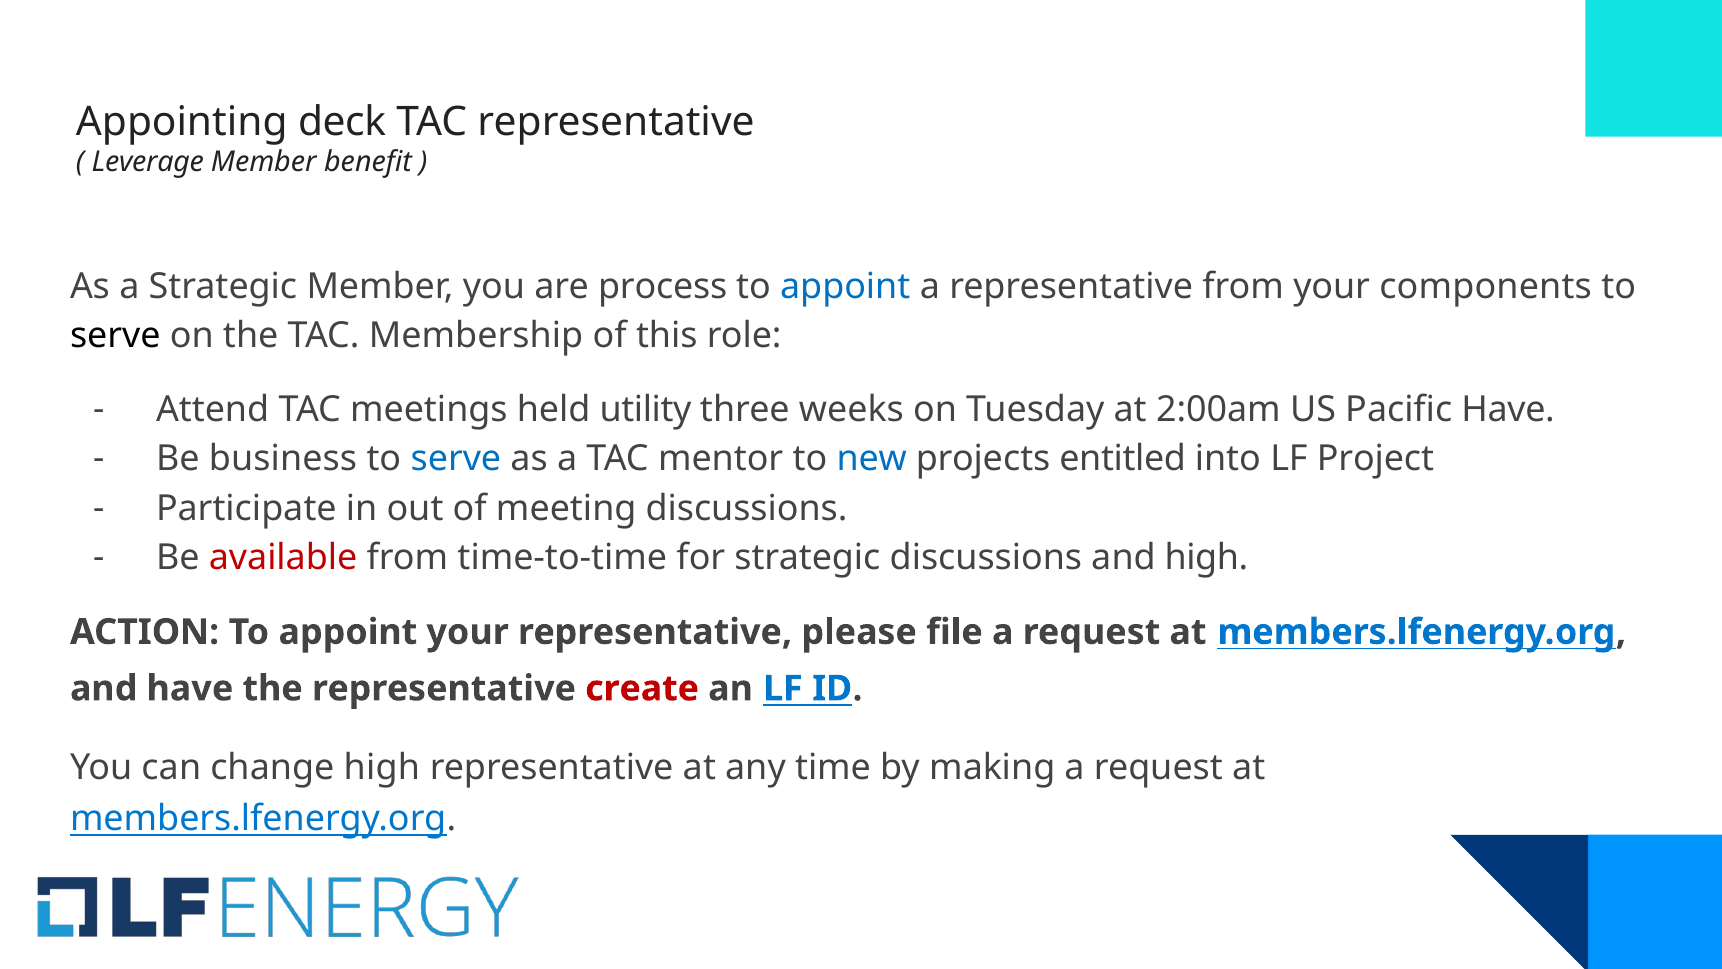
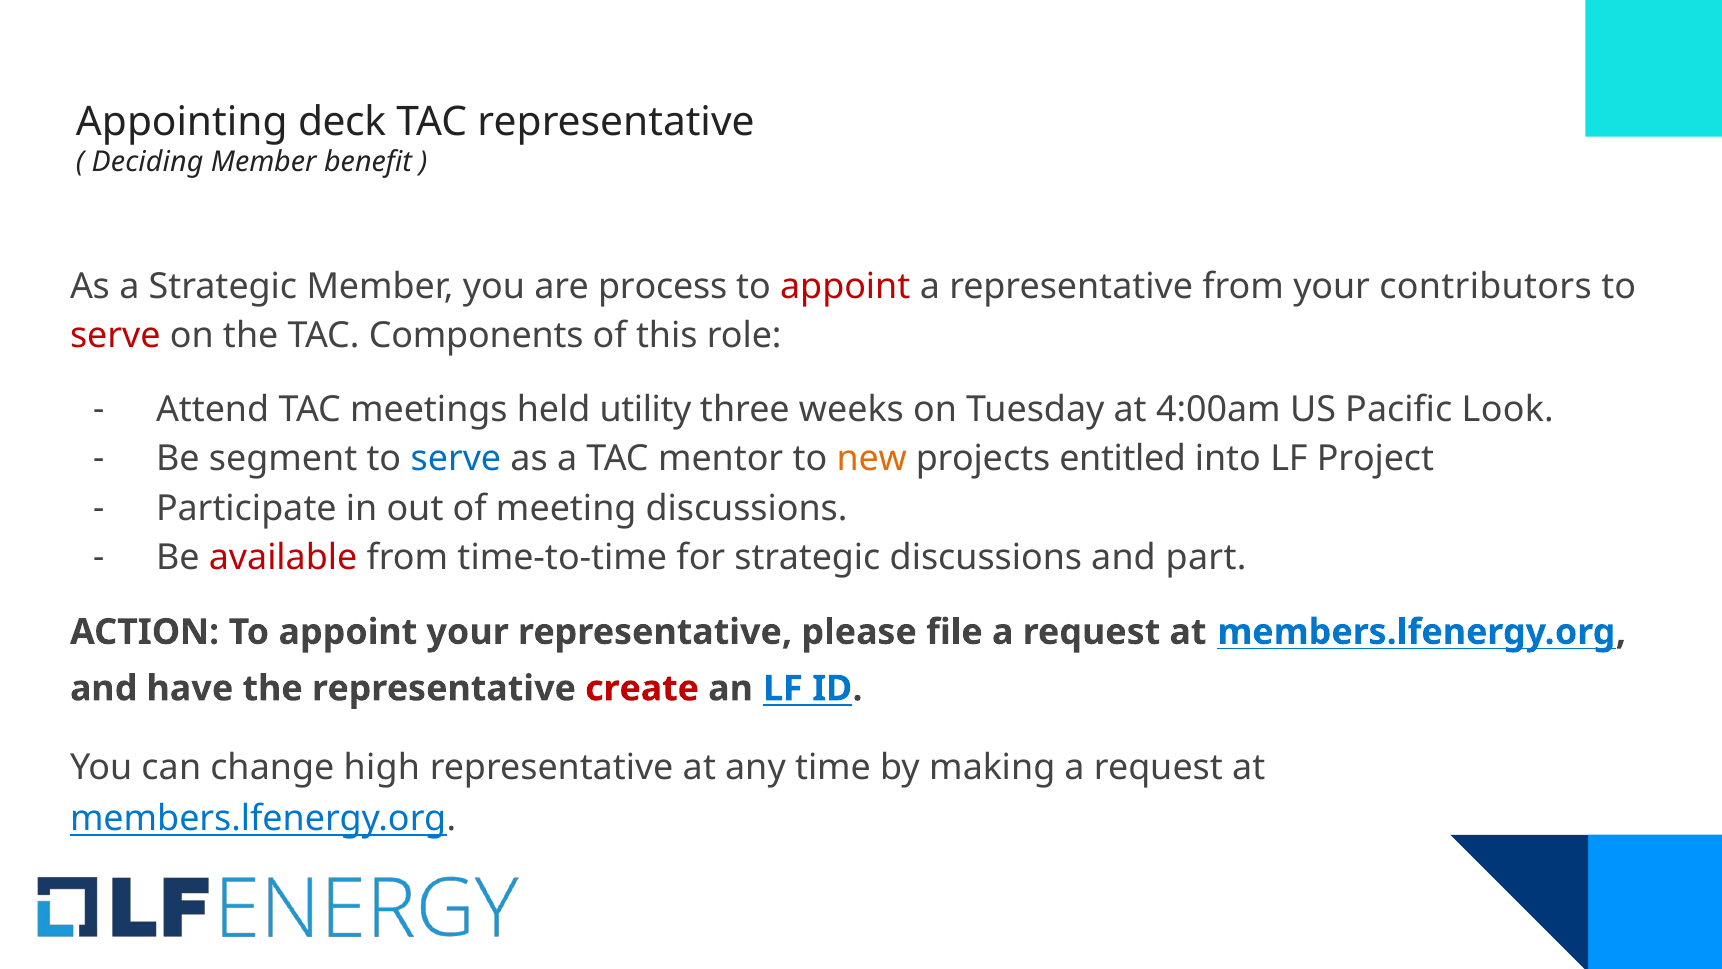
Leverage: Leverage -> Deciding
appoint at (845, 286) colour: blue -> red
components: components -> contributors
serve at (115, 336) colour: black -> red
Membership: Membership -> Components
2:00am: 2:00am -> 4:00am
Pacific Have: Have -> Look
business: business -> segment
new colour: blue -> orange
and high: high -> part
